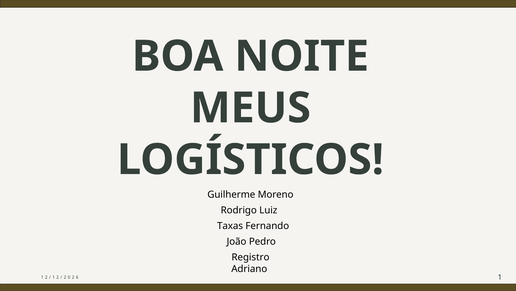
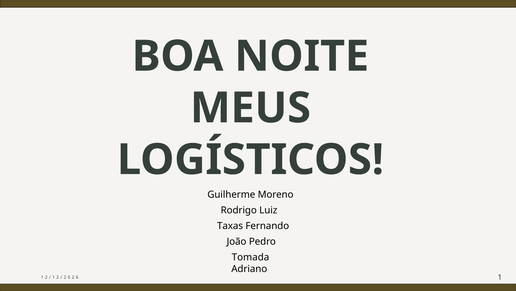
Registro: Registro -> Tomada
